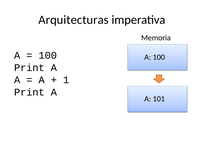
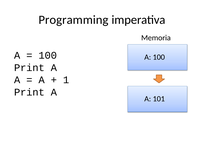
Arquitecturas: Arquitecturas -> Programming
